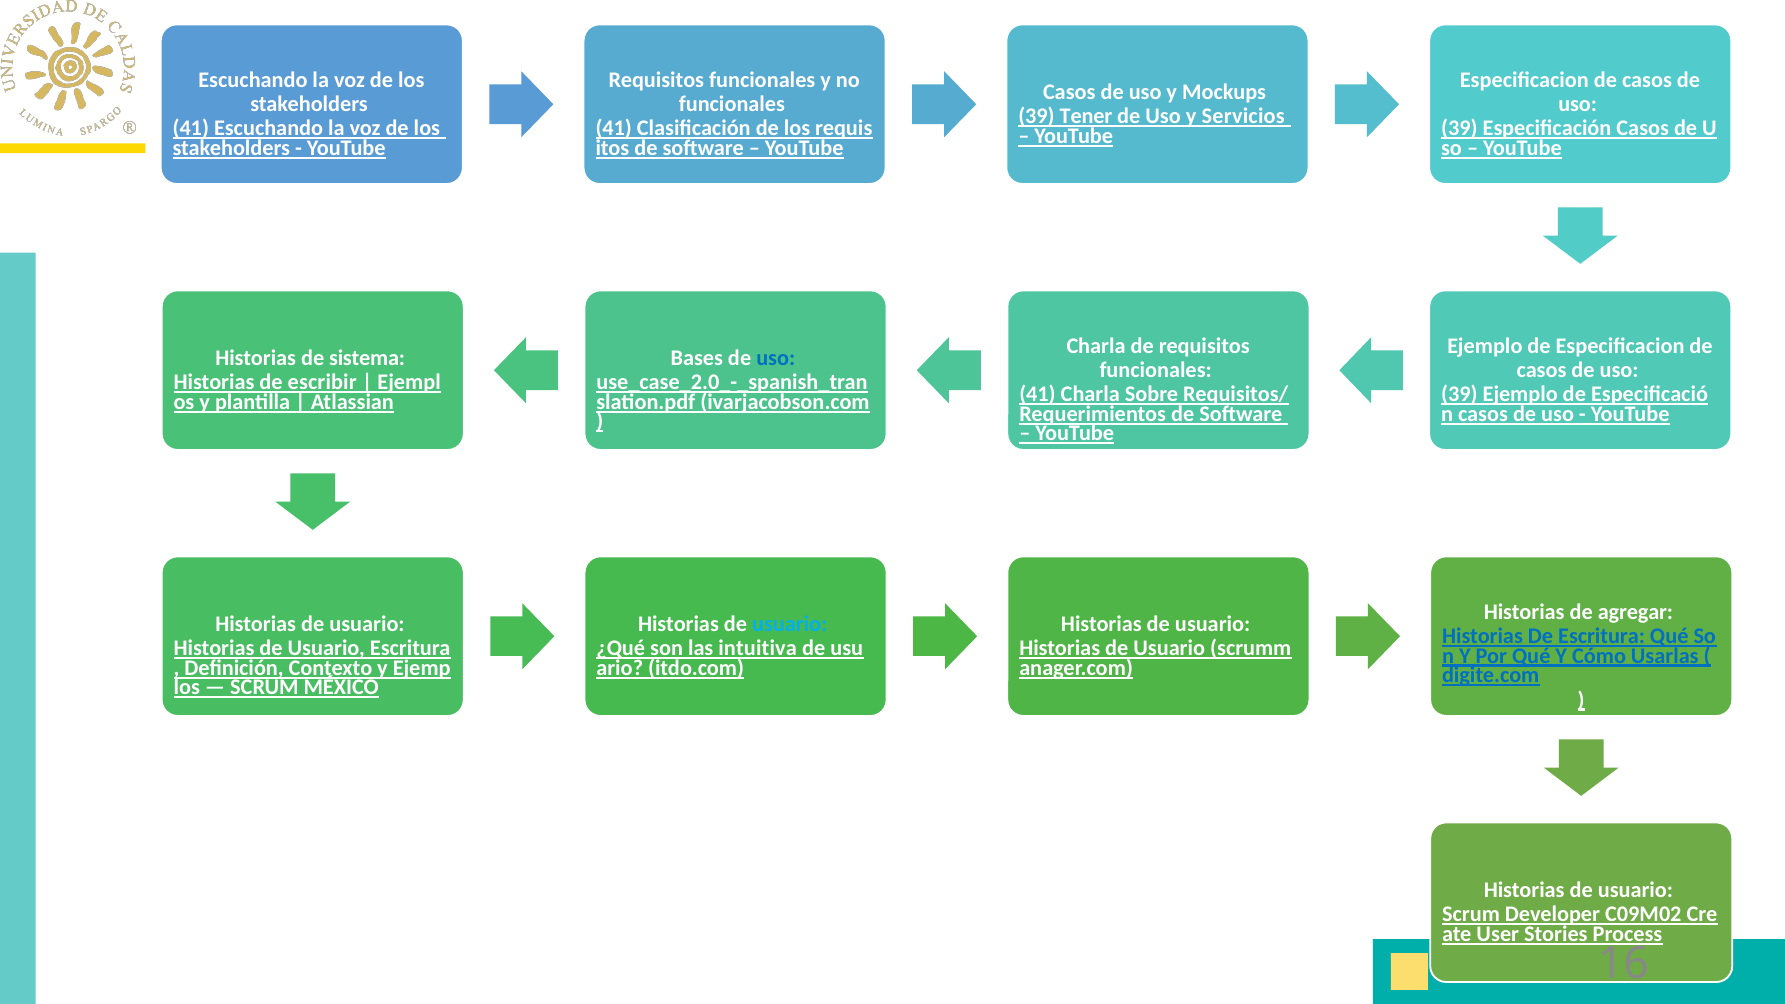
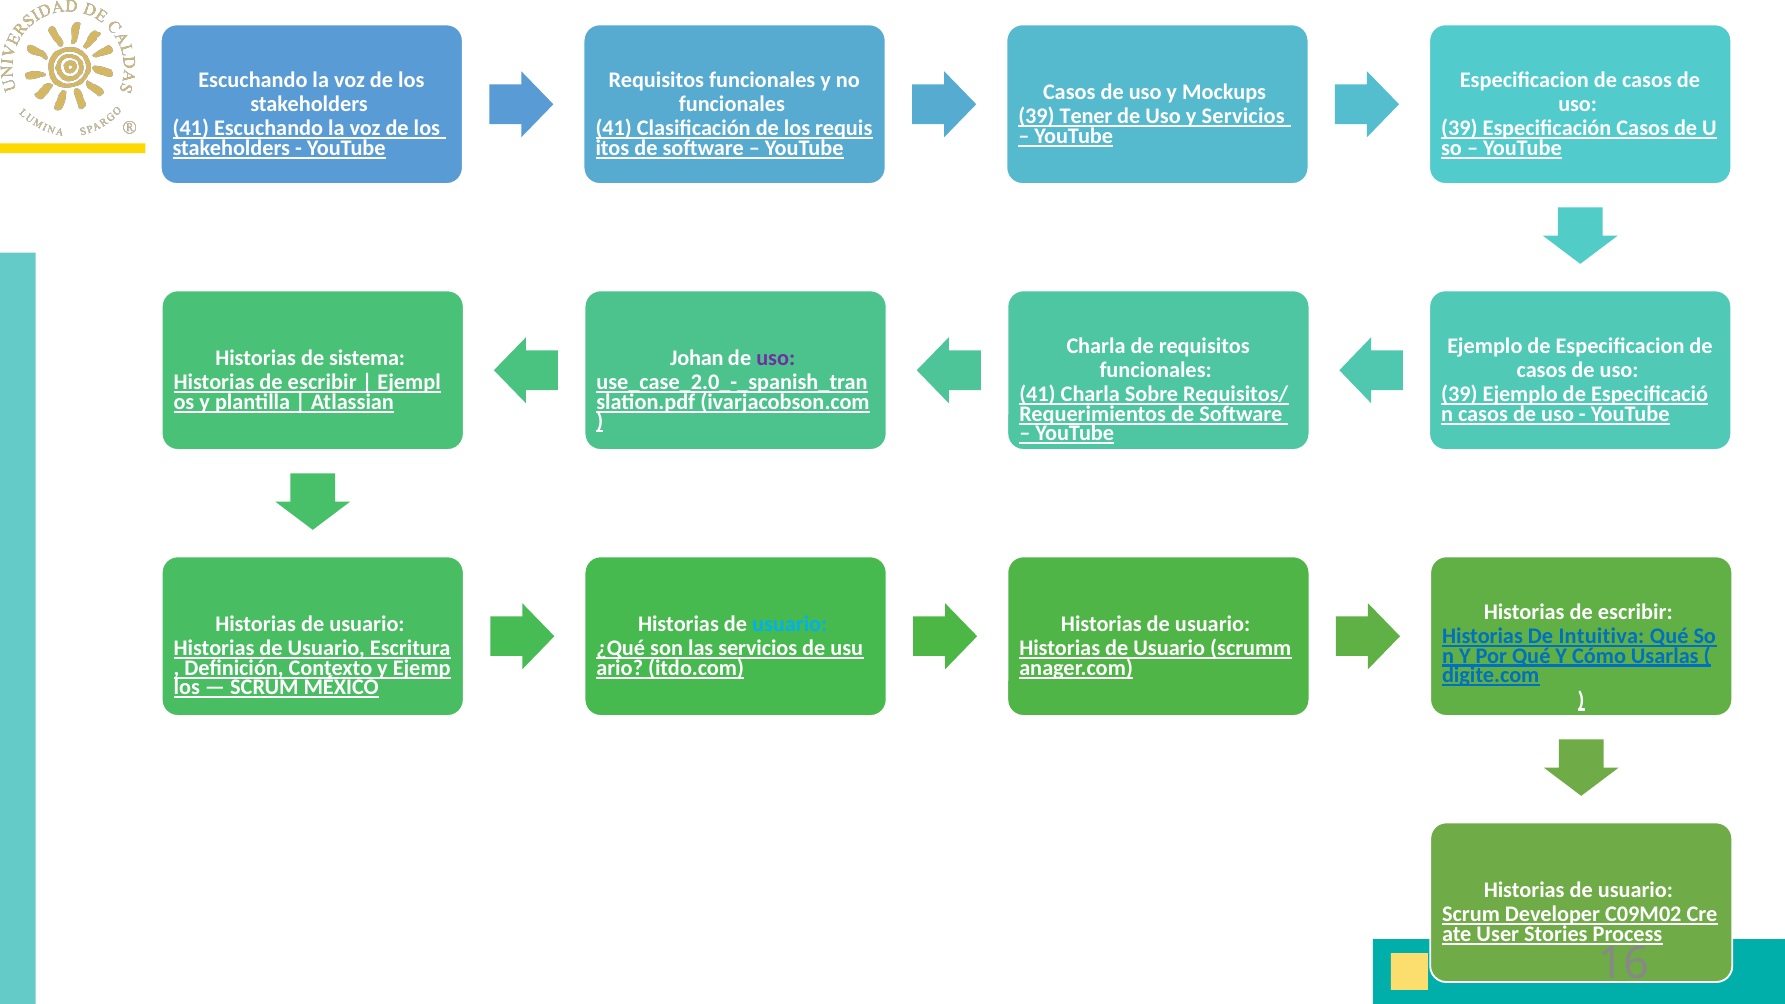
Bases: Bases -> Johan
uso at (776, 358) colour: blue -> purple
agregar at (1635, 612): agregar -> escribir
De Escritura: Escritura -> Intuitiva
las intuitiva: intuitiva -> servicios
